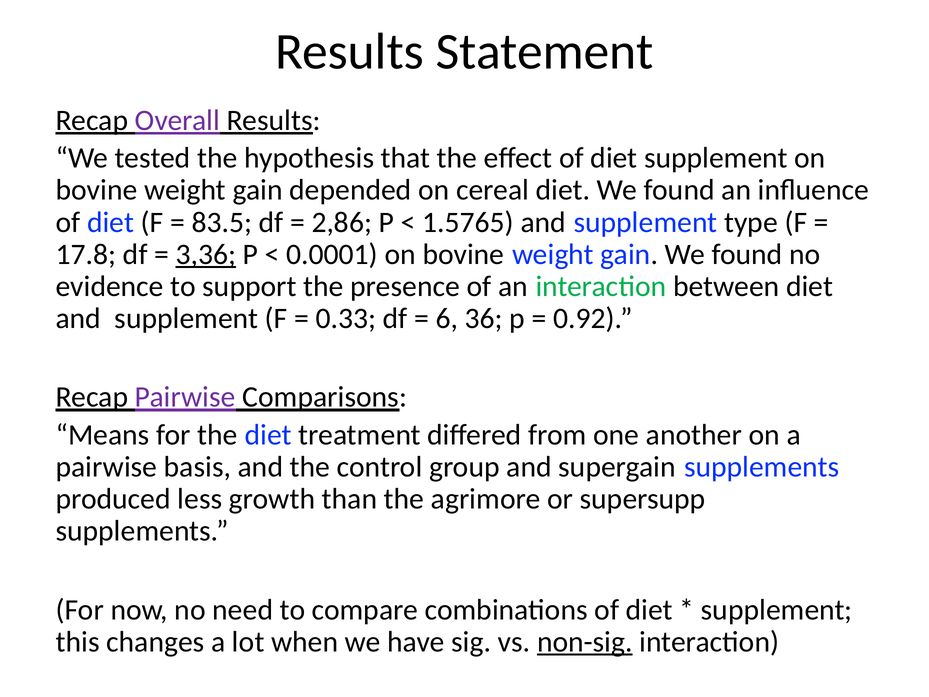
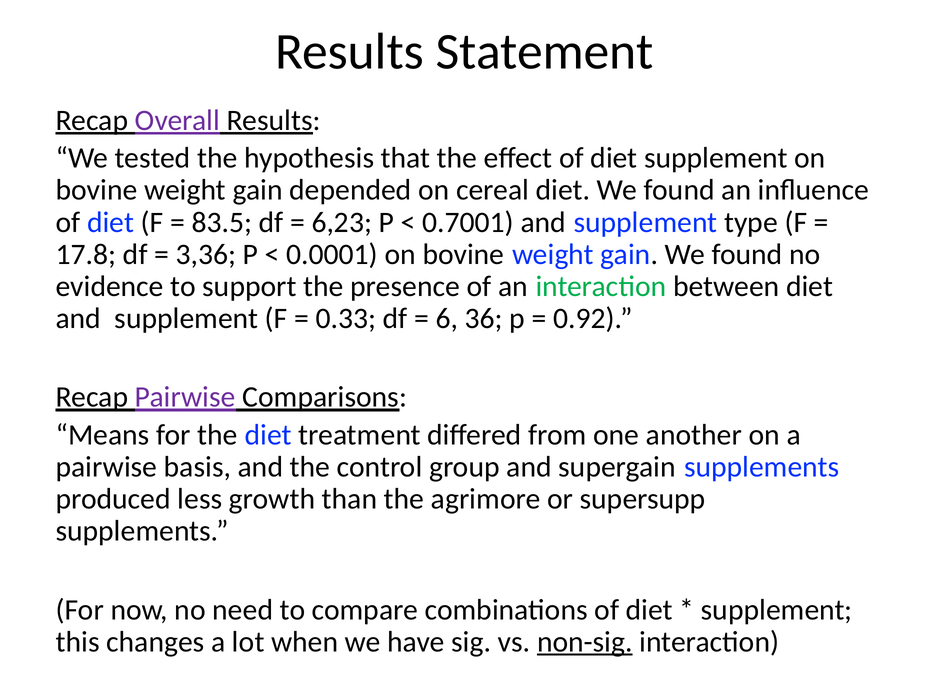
2,86: 2,86 -> 6,23
1.5765: 1.5765 -> 0.7001
3,36 underline: present -> none
